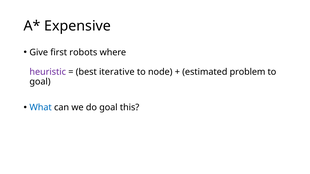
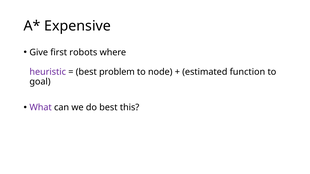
iterative: iterative -> problem
problem: problem -> function
What colour: blue -> purple
do goal: goal -> best
